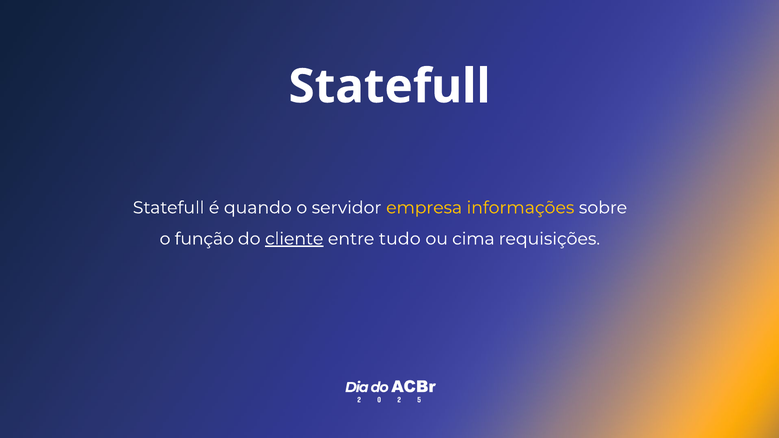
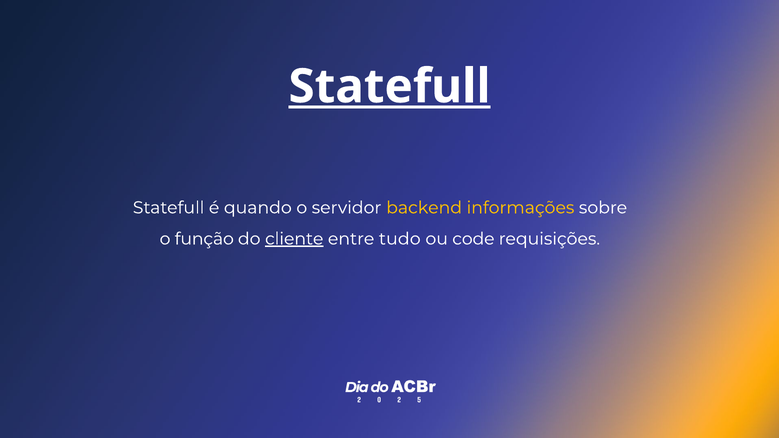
Statefull at (389, 87) underline: none -> present
empresa: empresa -> backend
cima: cima -> code
